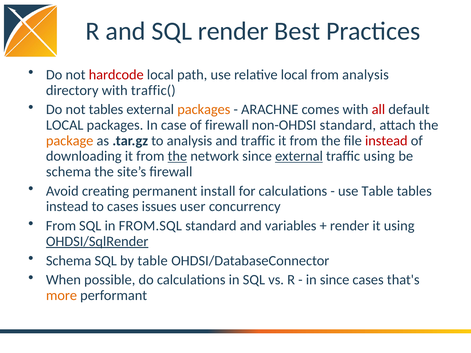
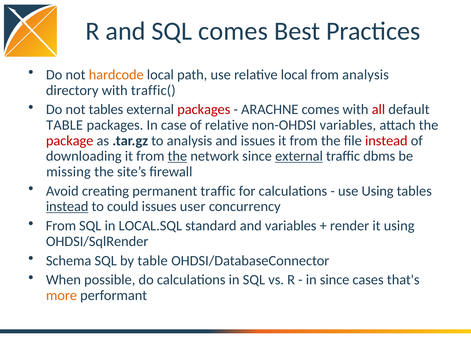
SQL render: render -> comes
hardcode colour: red -> orange
packages at (204, 110) colour: orange -> red
LOCAL at (65, 125): LOCAL -> TABLE
of firewall: firewall -> relative
non-OHDSI standard: standard -> variables
package colour: orange -> red
and traffic: traffic -> issues
traffic using: using -> dbms
schema at (68, 172): schema -> missing
permanent install: install -> traffic
use Table: Table -> Using
instead at (67, 207) underline: none -> present
to cases: cases -> could
FROM.SQL: FROM.SQL -> LOCAL.SQL
OHDSI/SqlRender underline: present -> none
